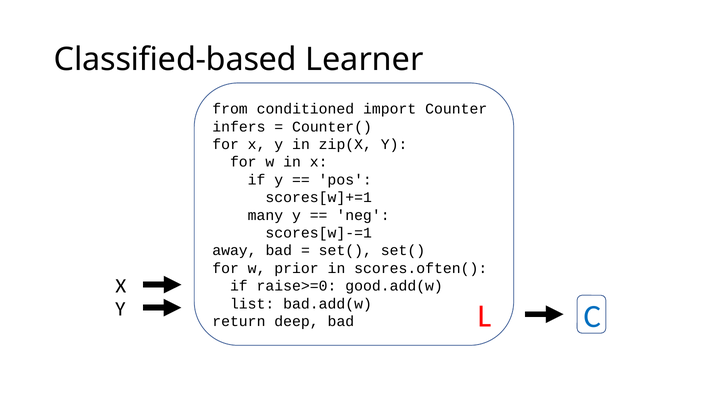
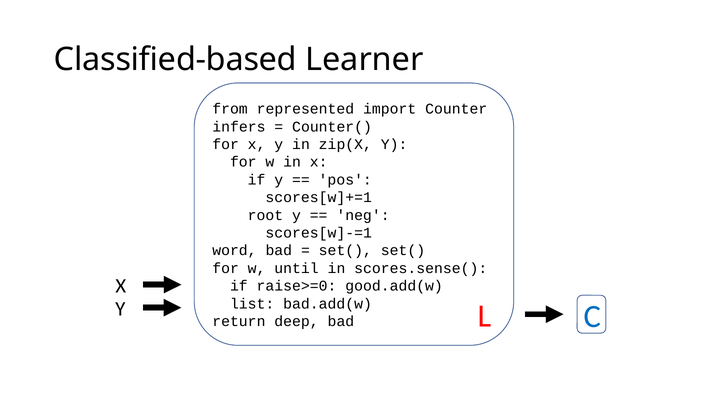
conditioned: conditioned -> represented
many: many -> root
away: away -> word
prior: prior -> until
scores.often(: scores.often( -> scores.sense(
